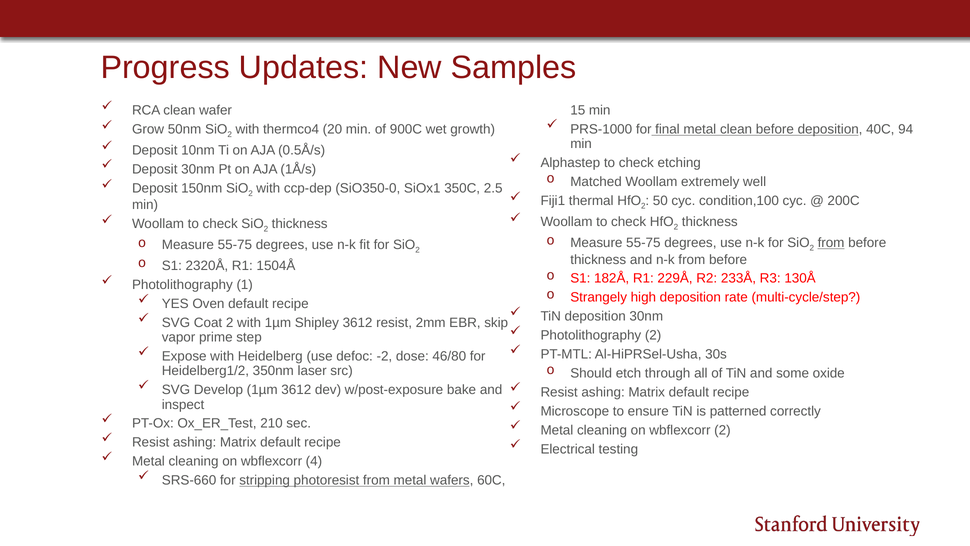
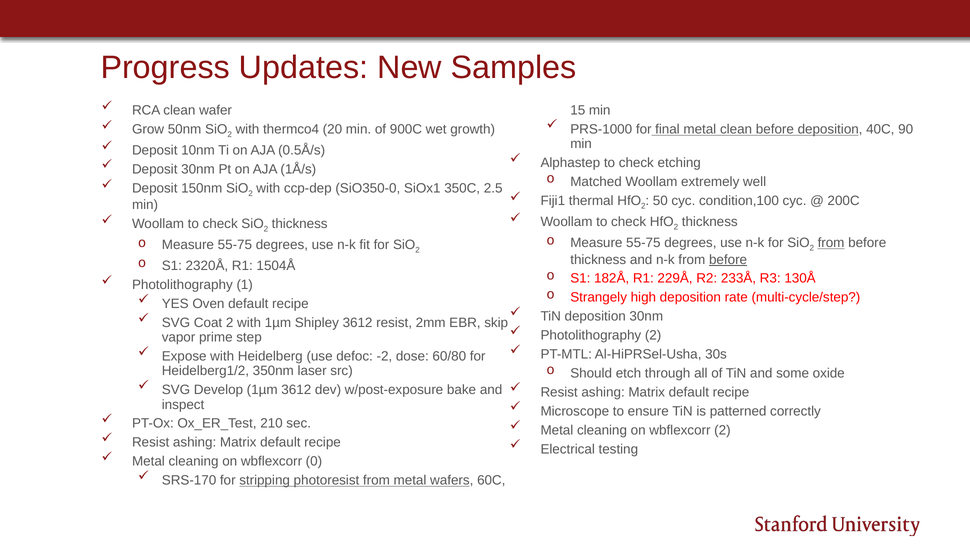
94: 94 -> 90
before at (728, 259) underline: none -> present
46/80: 46/80 -> 60/80
4: 4 -> 0
SRS-660: SRS-660 -> SRS-170
